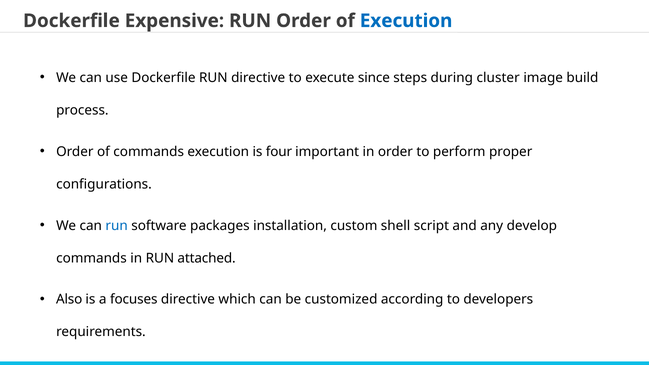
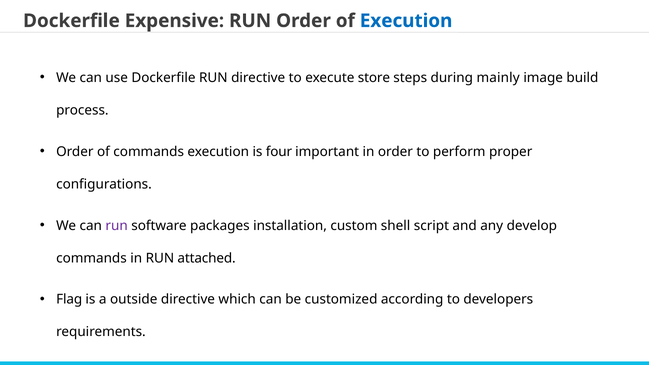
since: since -> store
cluster: cluster -> mainly
run at (117, 226) colour: blue -> purple
Also: Also -> Flag
focuses: focuses -> outside
